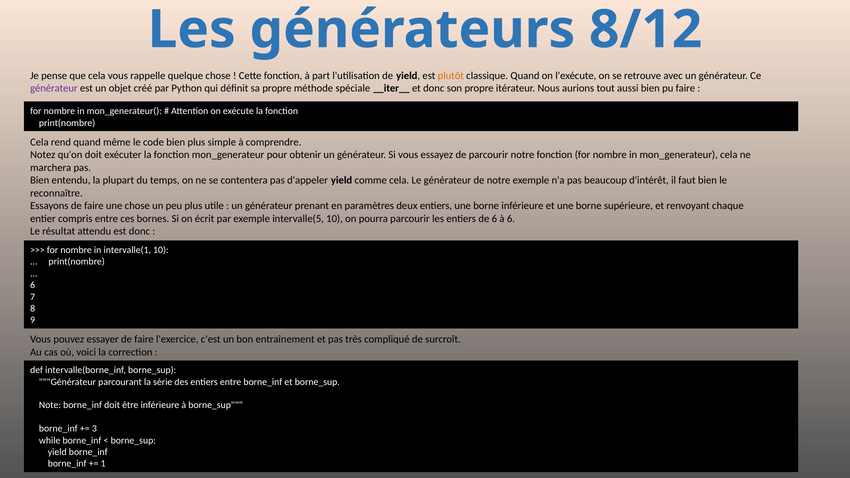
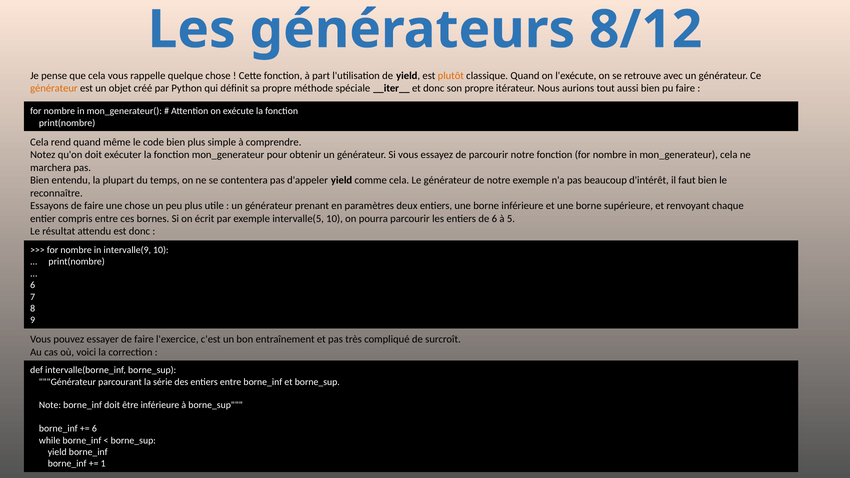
générateur at (54, 88) colour: purple -> orange
à 6: 6 -> 5
intervalle(1: intervalle(1 -> intervalle(9
3 at (94, 429): 3 -> 6
